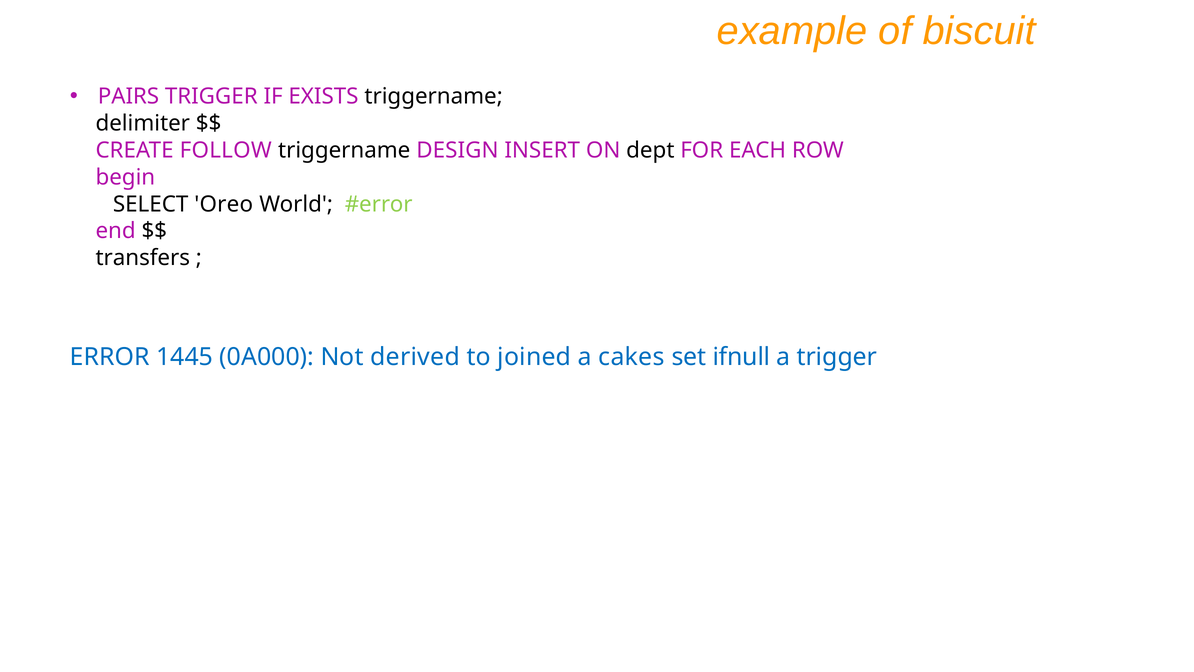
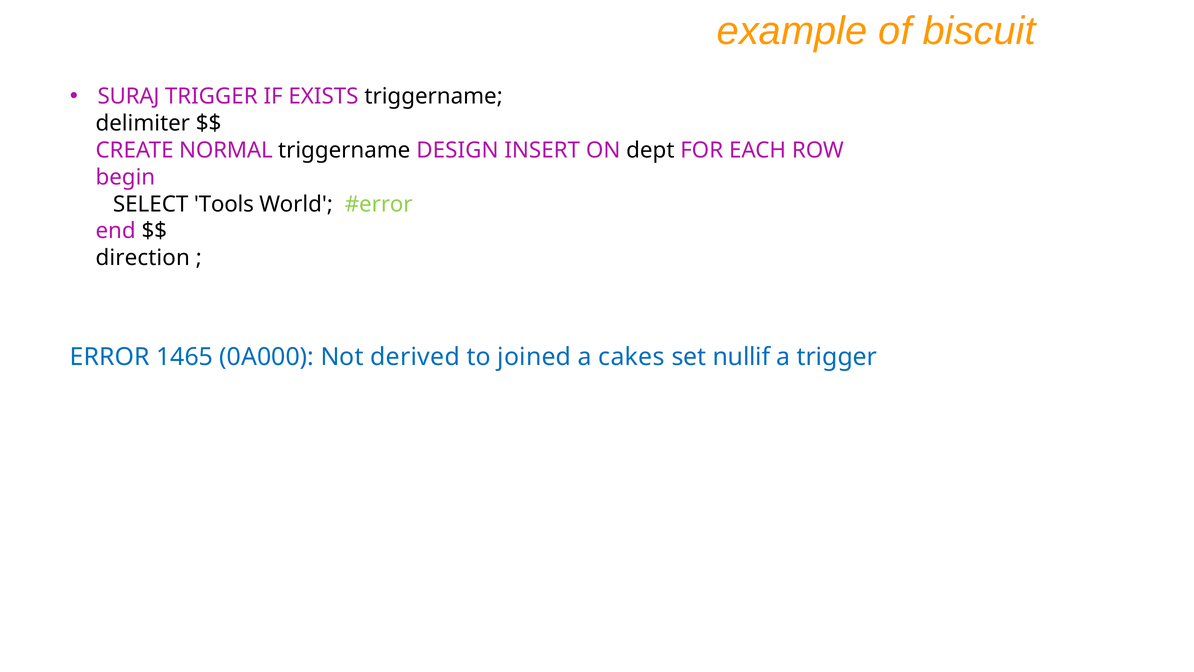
PAIRS: PAIRS -> SURAJ
FOLLOW: FOLLOW -> NORMAL
Oreo: Oreo -> Tools
transfers: transfers -> direction
1445: 1445 -> 1465
ifnull: ifnull -> nullif
